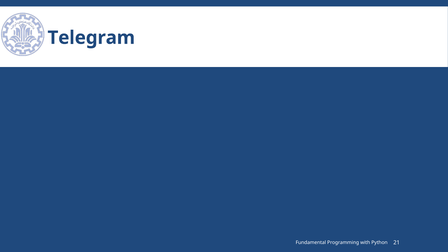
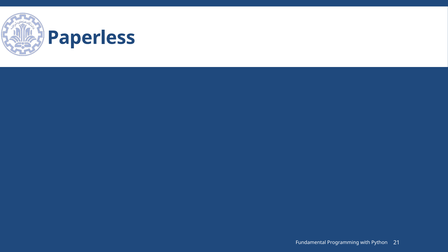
Telegram: Telegram -> Paperless
